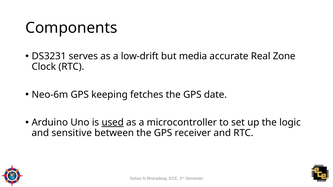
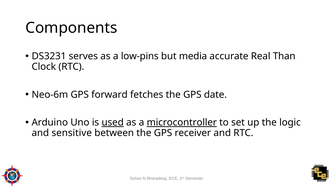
low-drift: low-drift -> low-pins
Zone: Zone -> Than
keeping: keeping -> forward
microcontroller underline: none -> present
